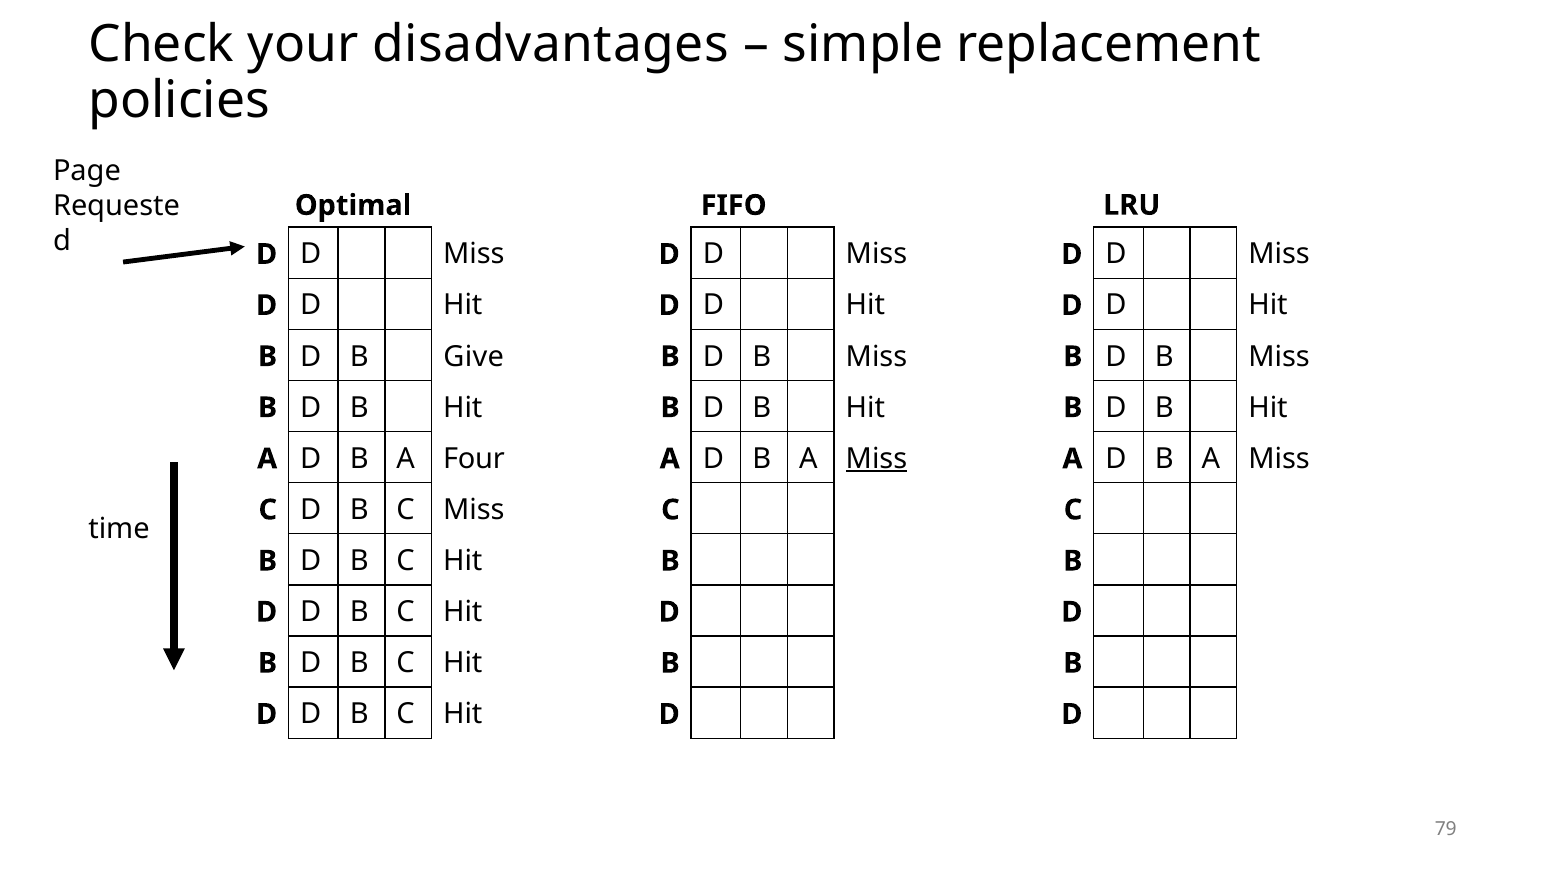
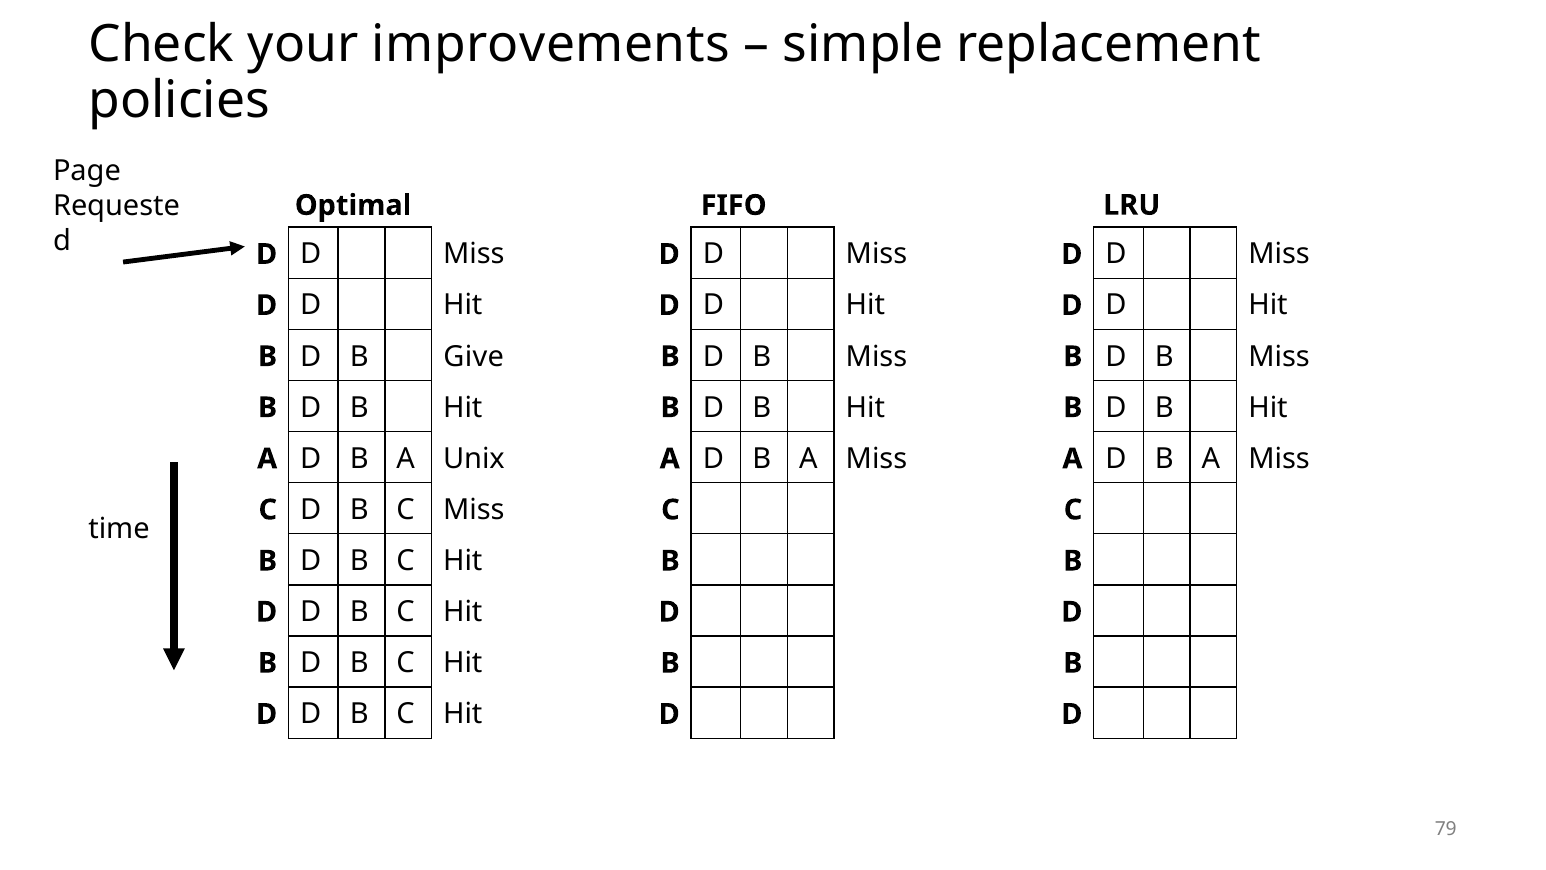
disadvantages: disadvantages -> improvements
Four: Four -> Unix
Miss at (876, 459) underline: present -> none
